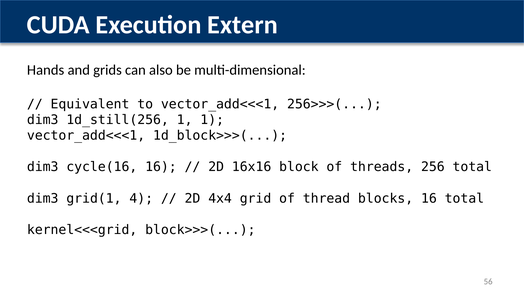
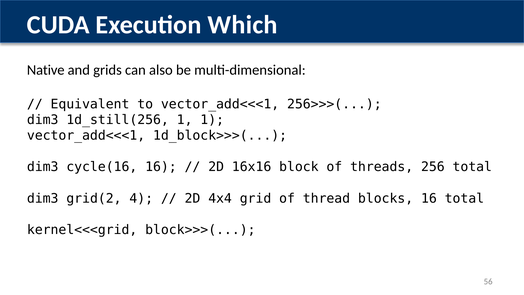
Extern: Extern -> Which
Hands: Hands -> Native
grid(1: grid(1 -> grid(2
